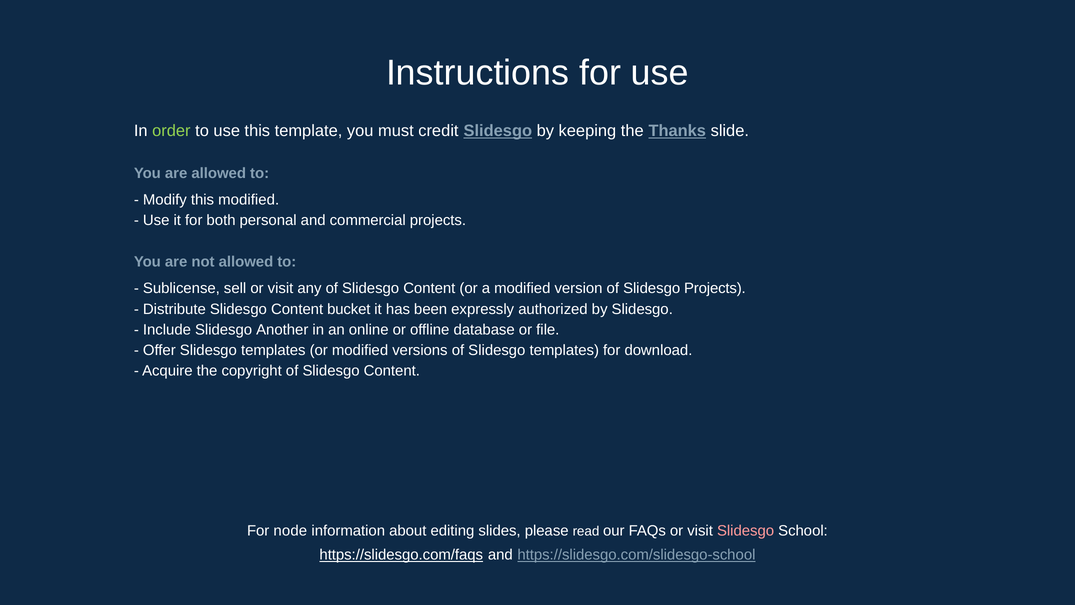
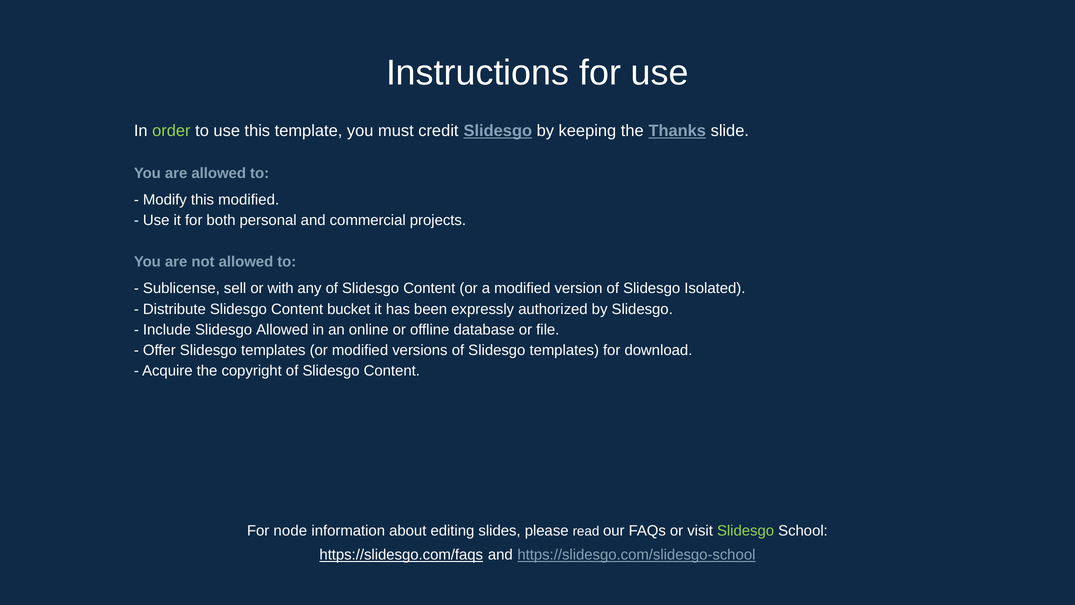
sell or visit: visit -> with
Slidesgo Projects: Projects -> Isolated
Slidesgo Another: Another -> Allowed
Slidesgo at (746, 531) colour: pink -> light green
